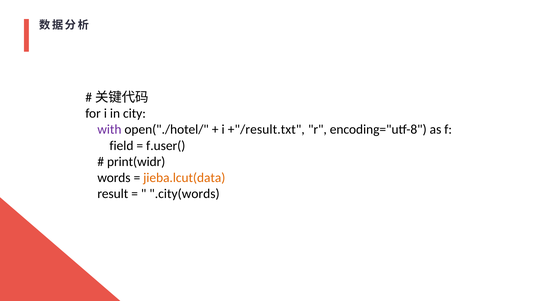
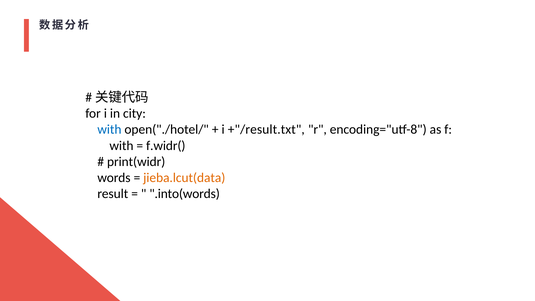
with at (109, 130) colour: purple -> blue
field at (121, 146): field -> with
f.user(: f.user( -> f.widr(
.city(words: .city(words -> .into(words
